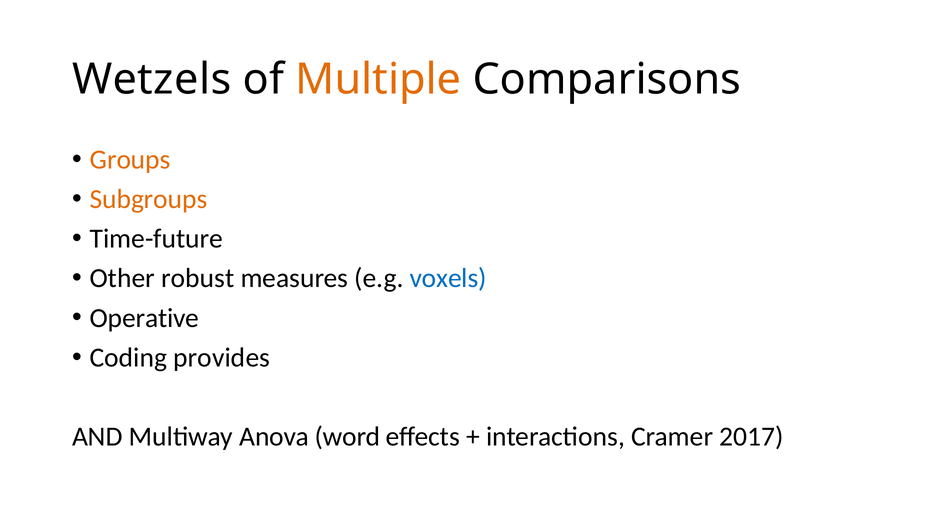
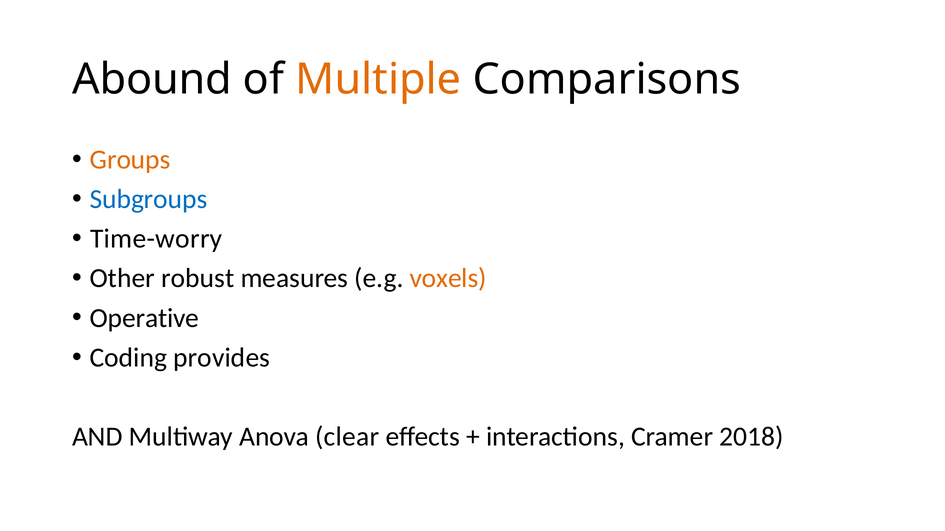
Wetzels: Wetzels -> Abound
Subgroups colour: orange -> blue
Time-future: Time-future -> Time-worry
voxels colour: blue -> orange
word: word -> clear
2017: 2017 -> 2018
